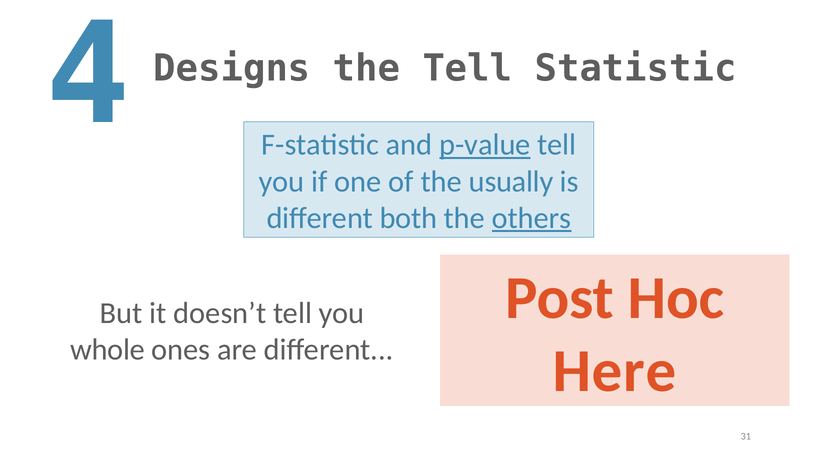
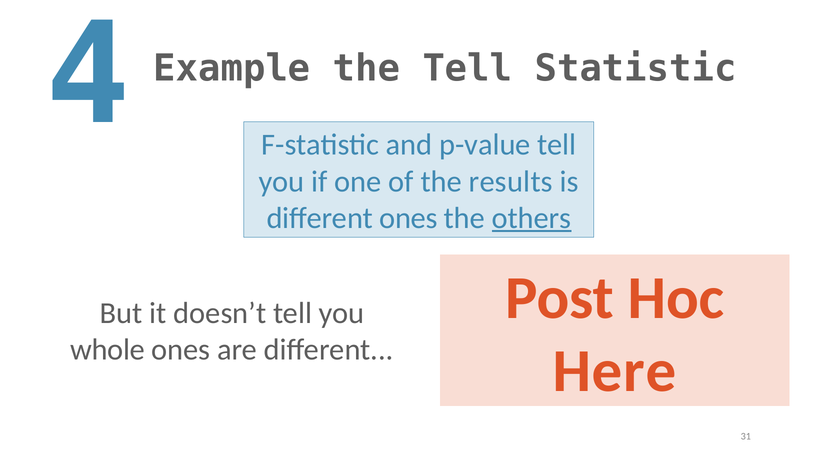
p-value underline: present -> none
Designs: Designs -> Example
usually: usually -> results
different both: both -> ones
